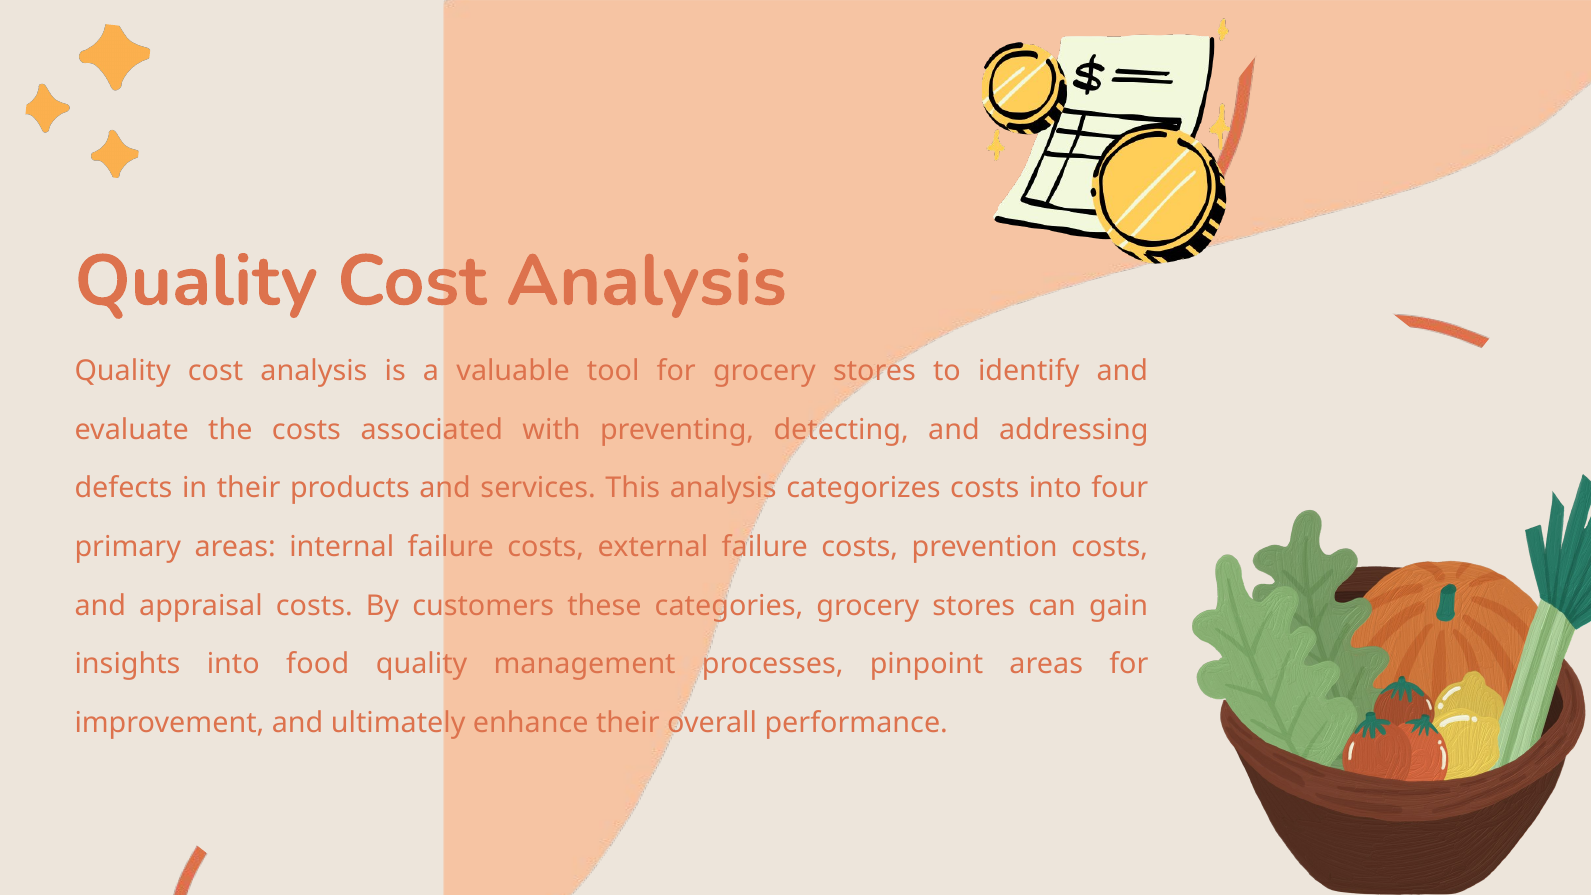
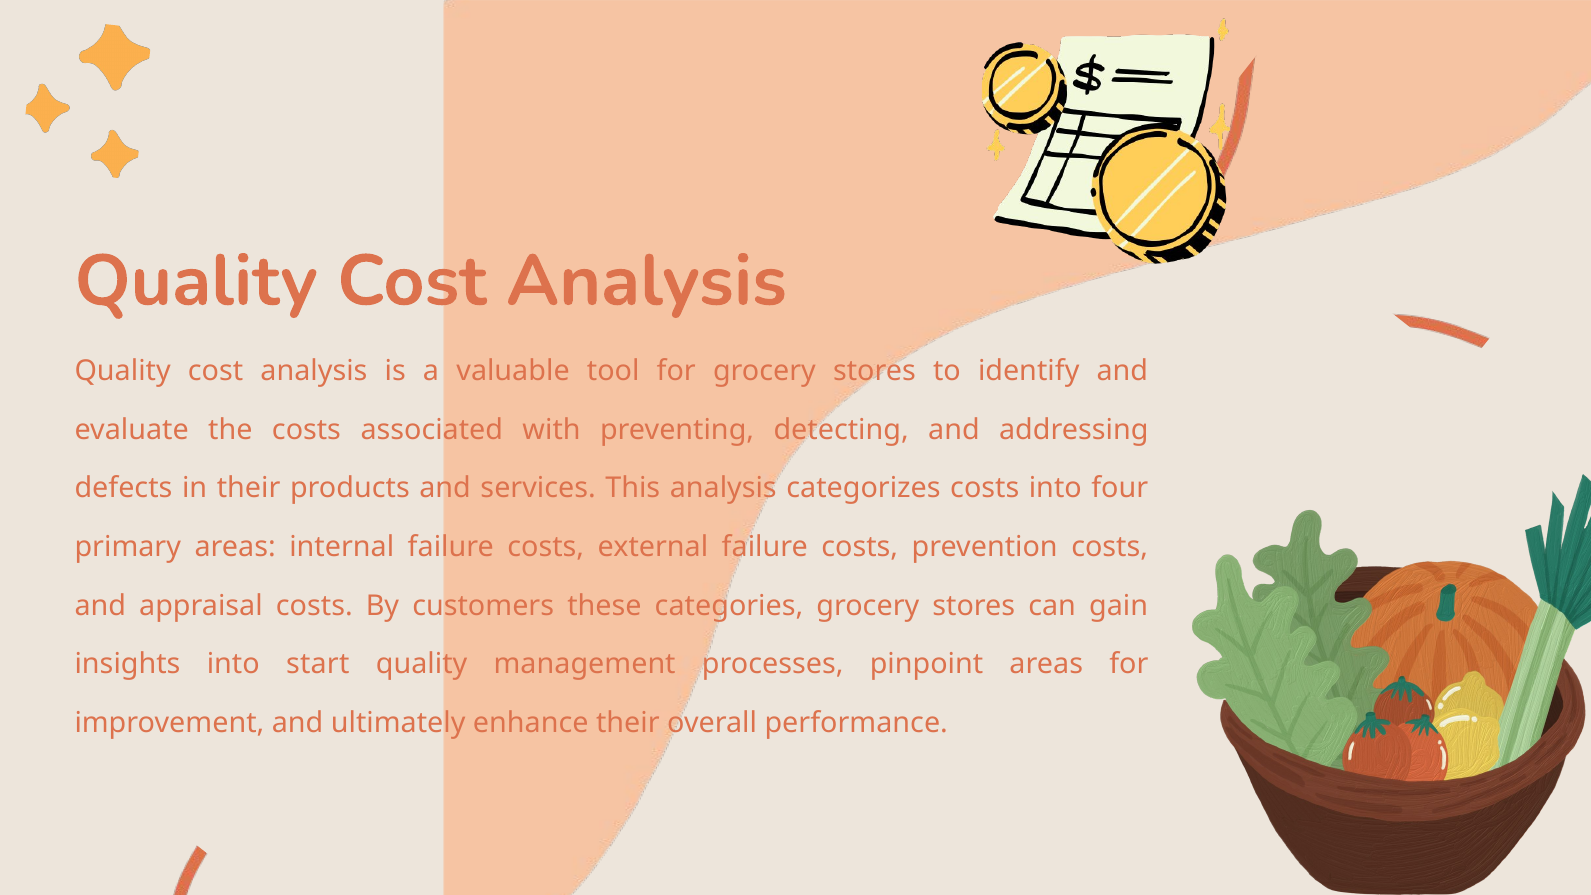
food: food -> start
